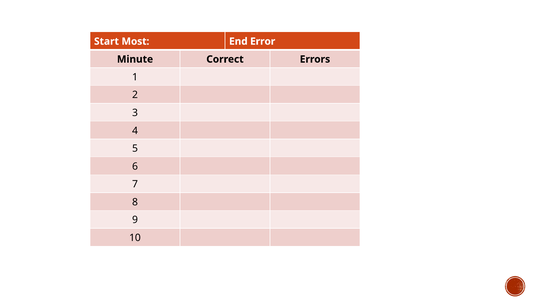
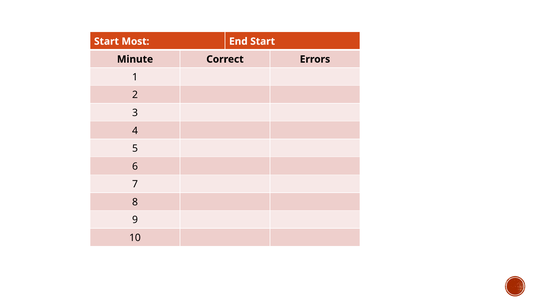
End Error: Error -> Start
